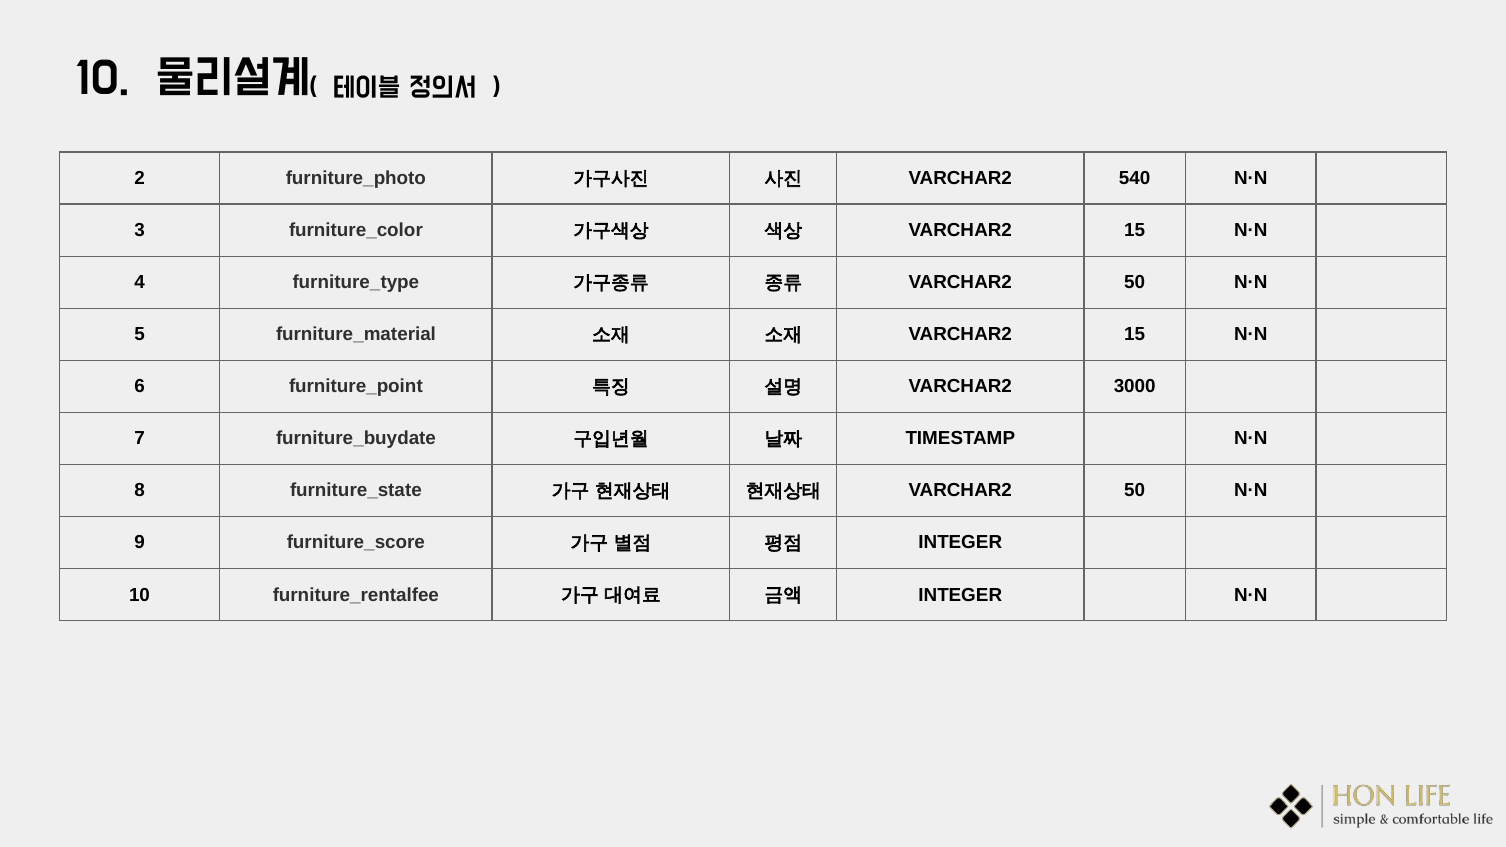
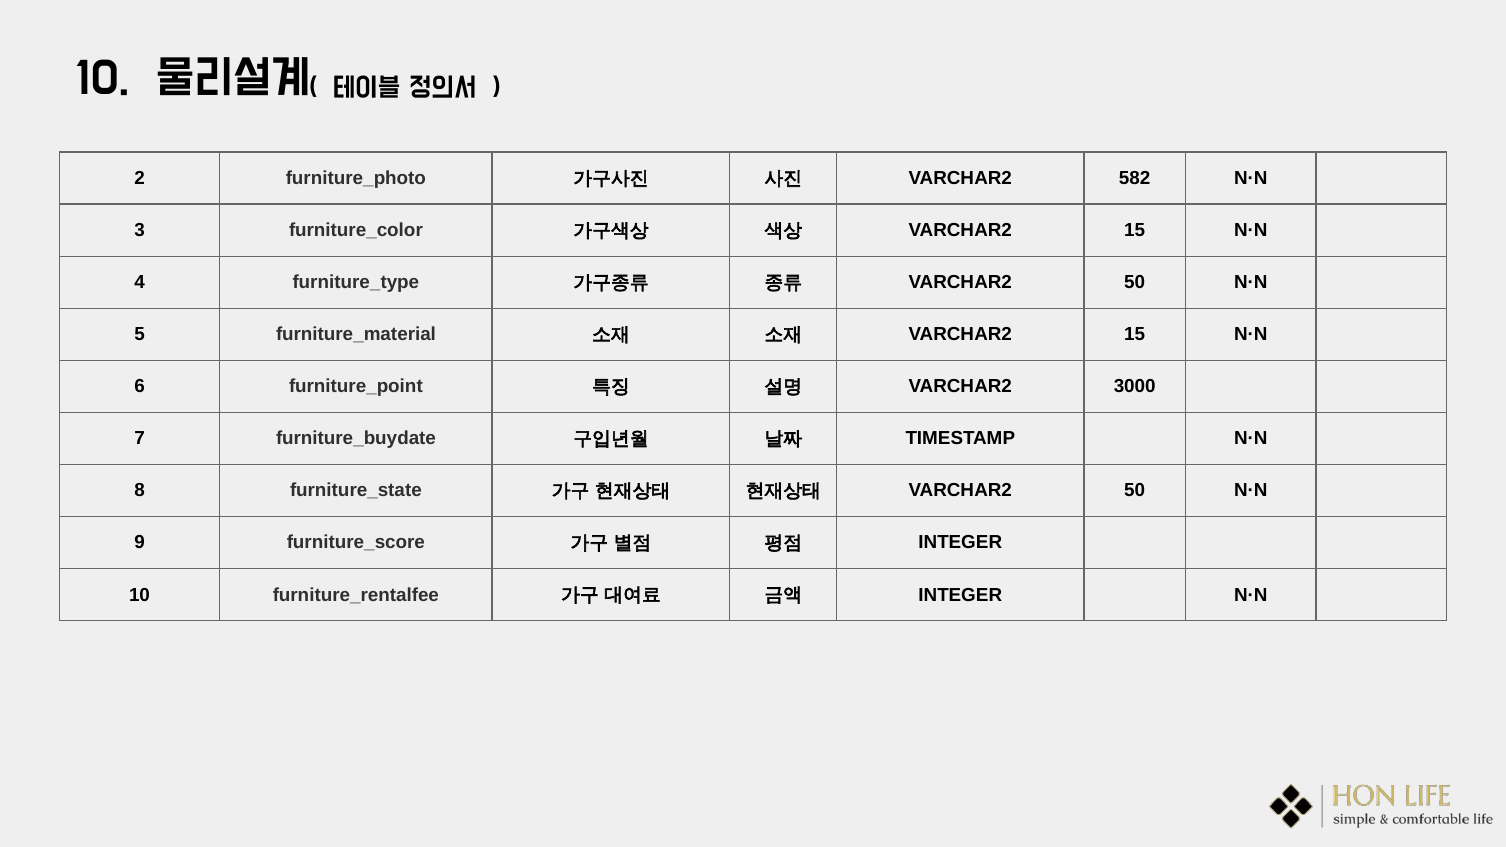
540: 540 -> 582
